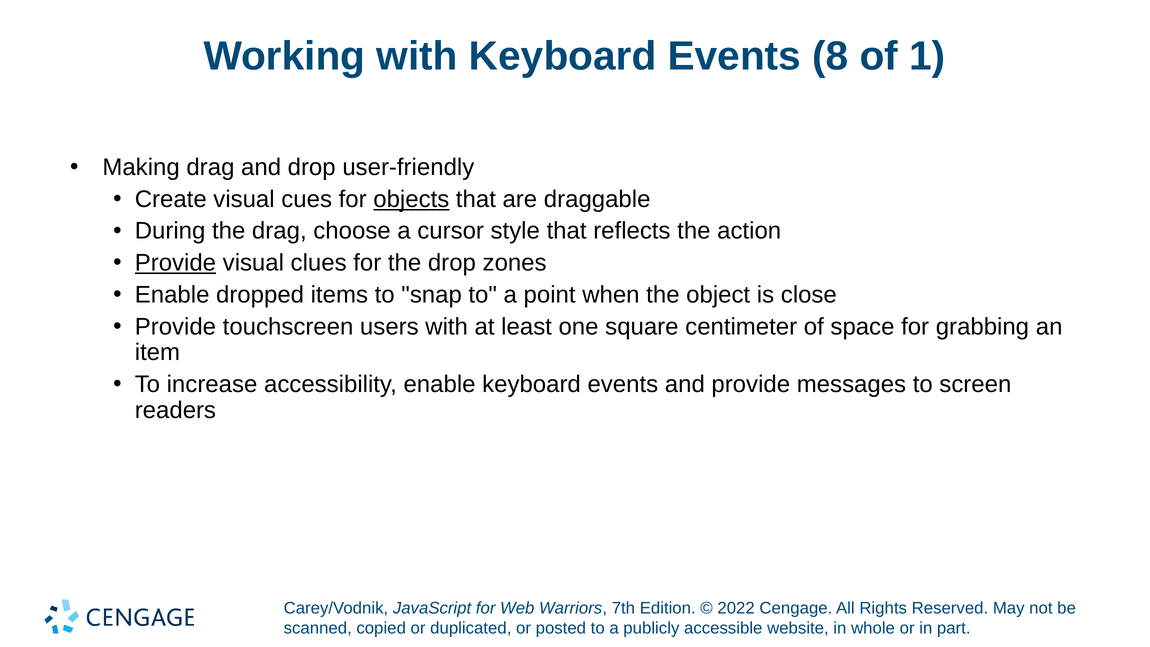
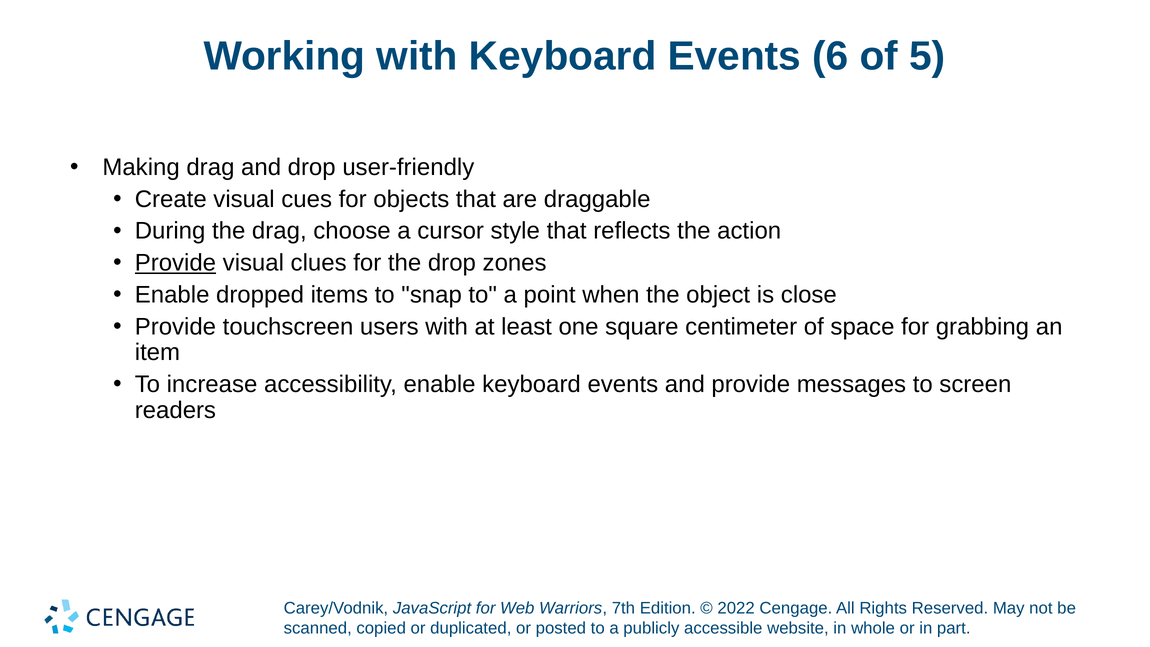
8: 8 -> 6
1: 1 -> 5
objects underline: present -> none
